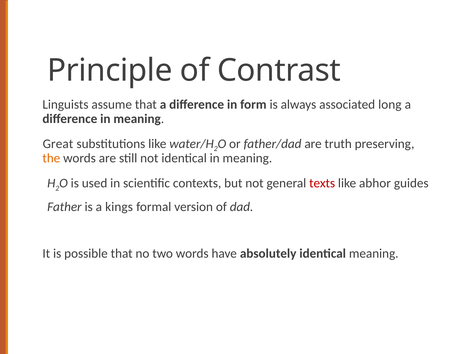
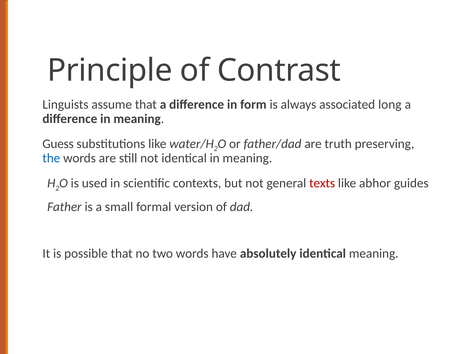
Great: Great -> Guess
the colour: orange -> blue
kings: kings -> small
